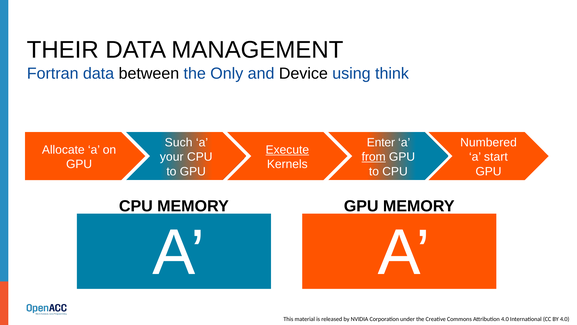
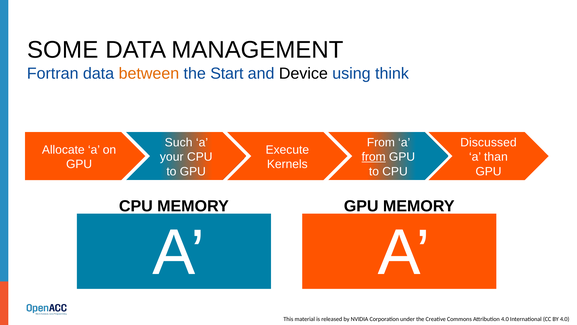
THEIR: THEIR -> SOME
between colour: black -> orange
Only: Only -> Start
Enter at (381, 142): Enter -> From
Numbered: Numbered -> Discussed
Execute underline: present -> none
start: start -> than
